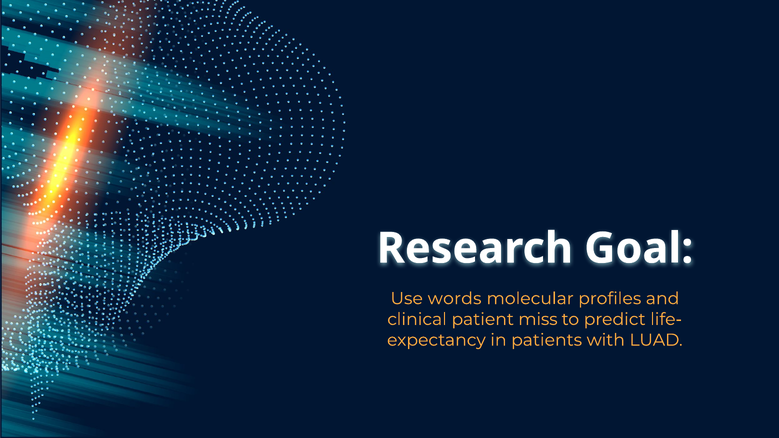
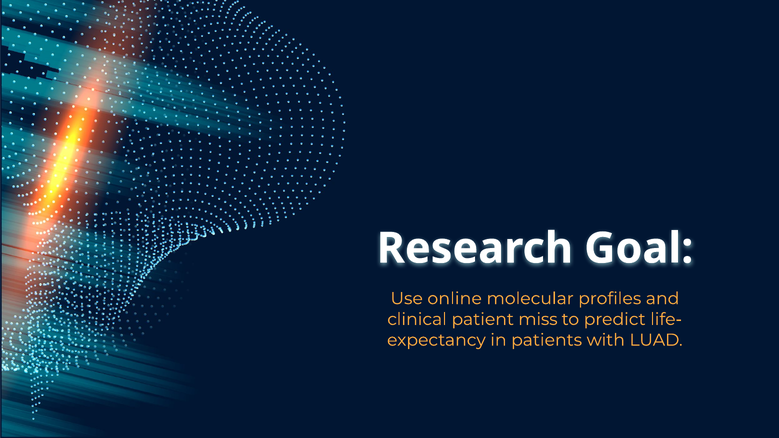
words: words -> online
